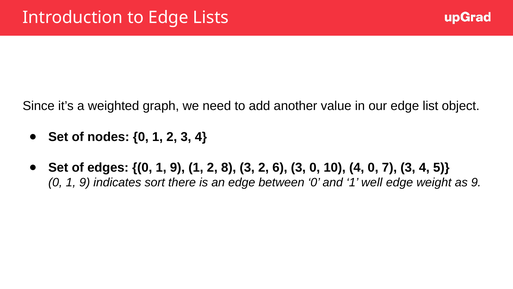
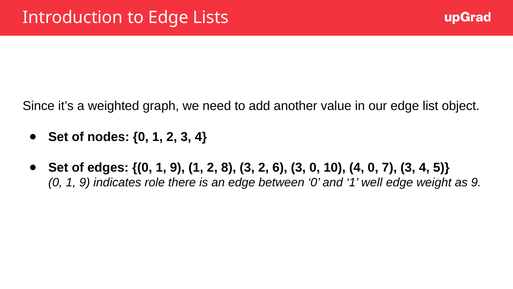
sort: sort -> role
